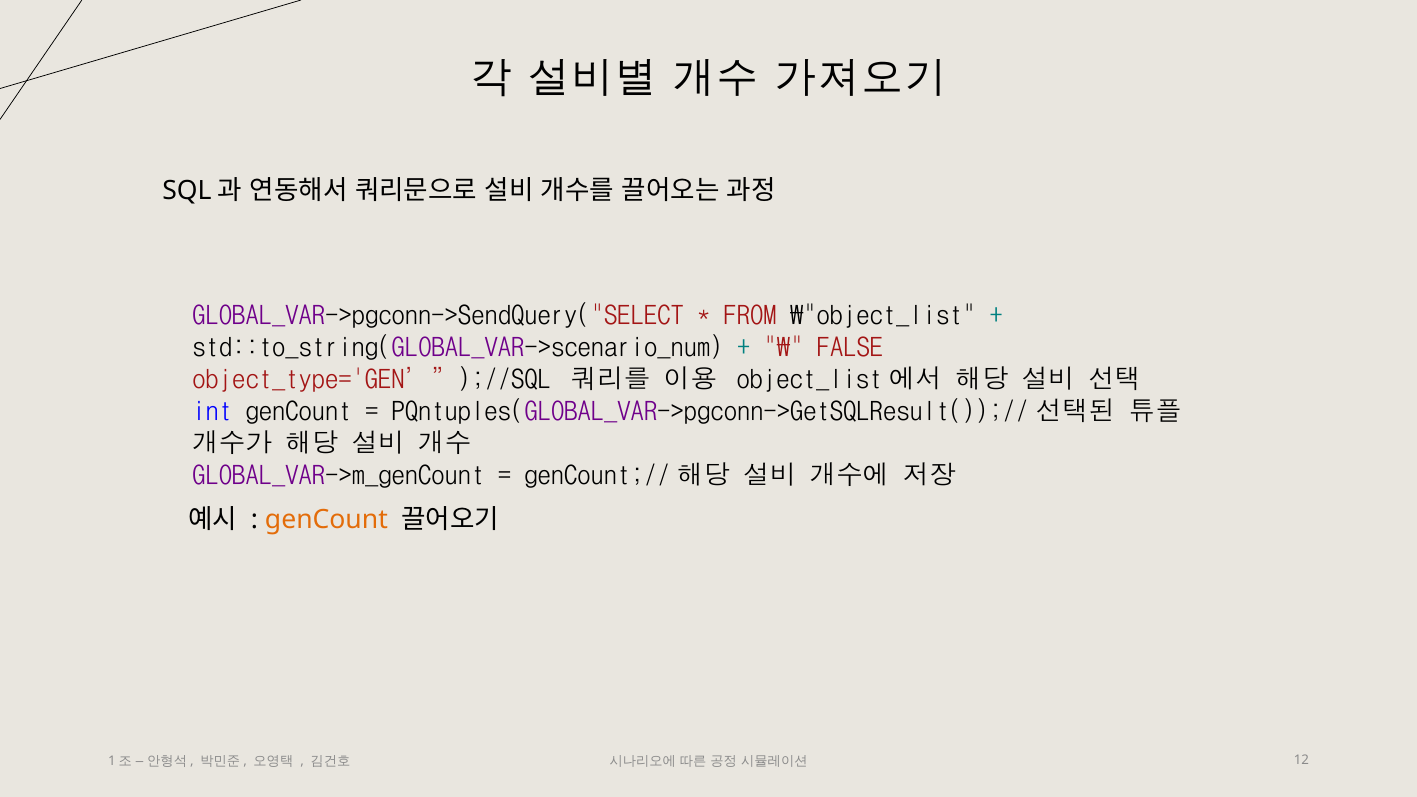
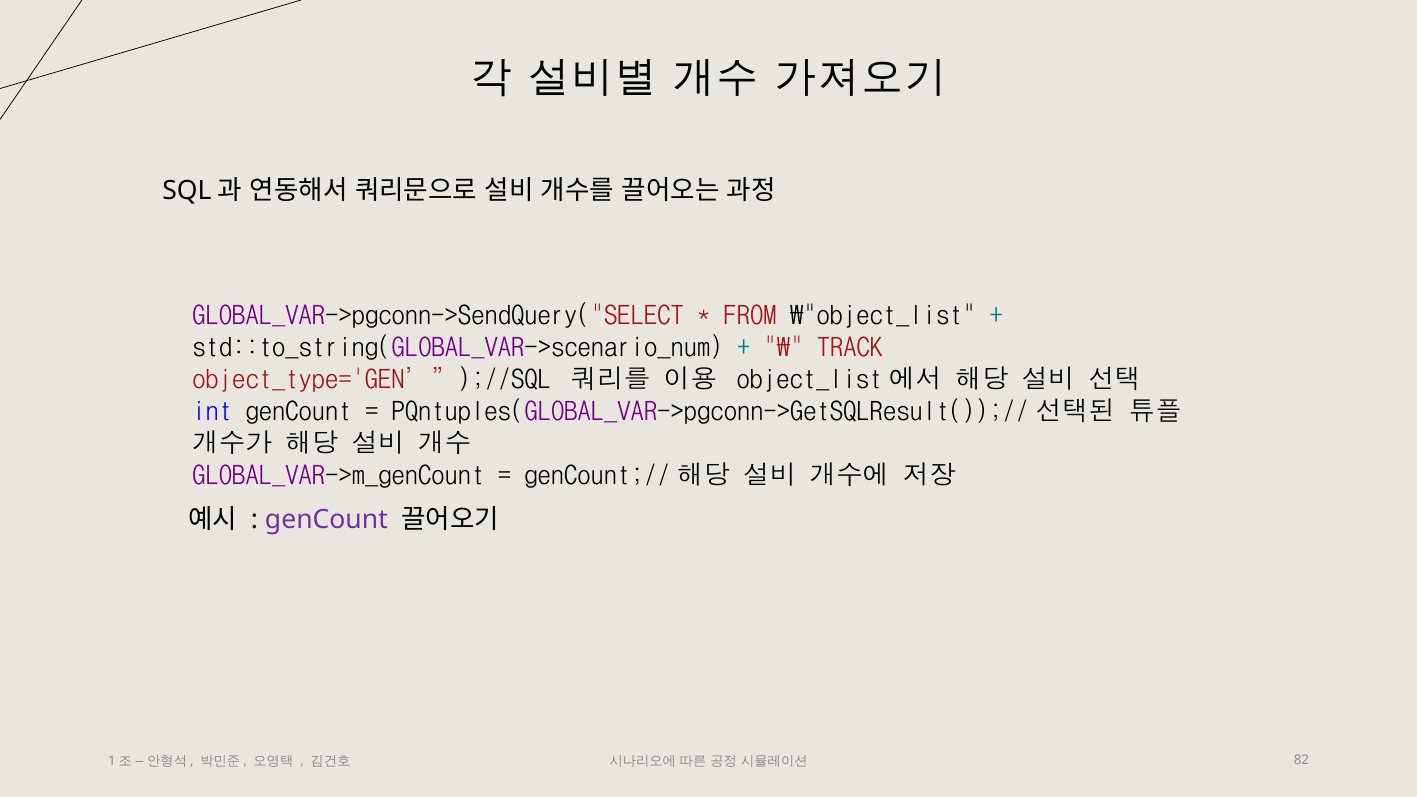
FALSE: FALSE -> TRACK
genCount at (326, 520) colour: orange -> purple
12: 12 -> 82
